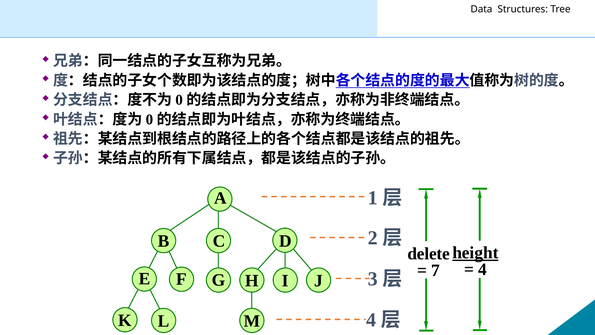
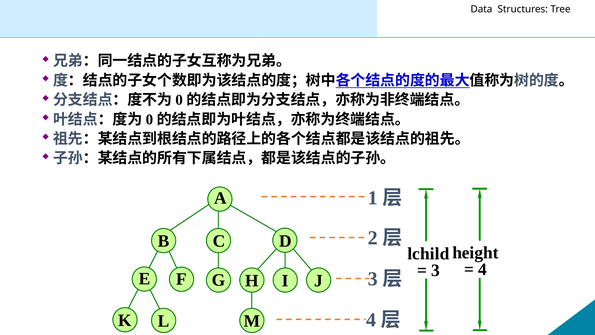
height underline: present -> none
delete: delete -> lchild
7 at (436, 270): 7 -> 3
